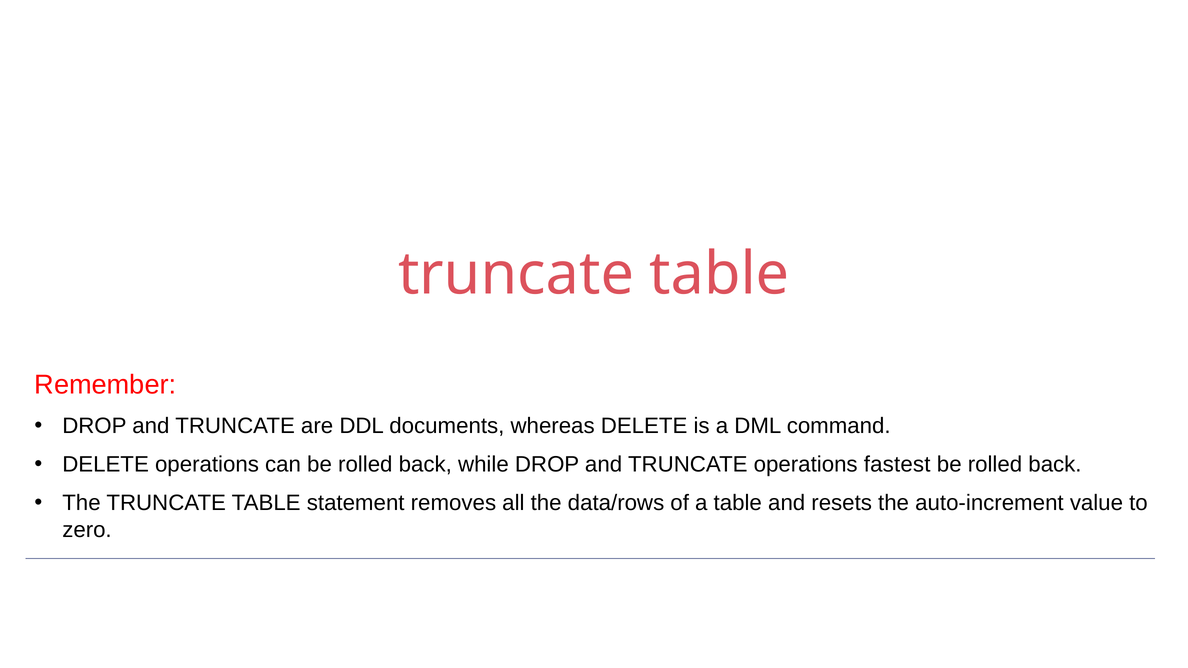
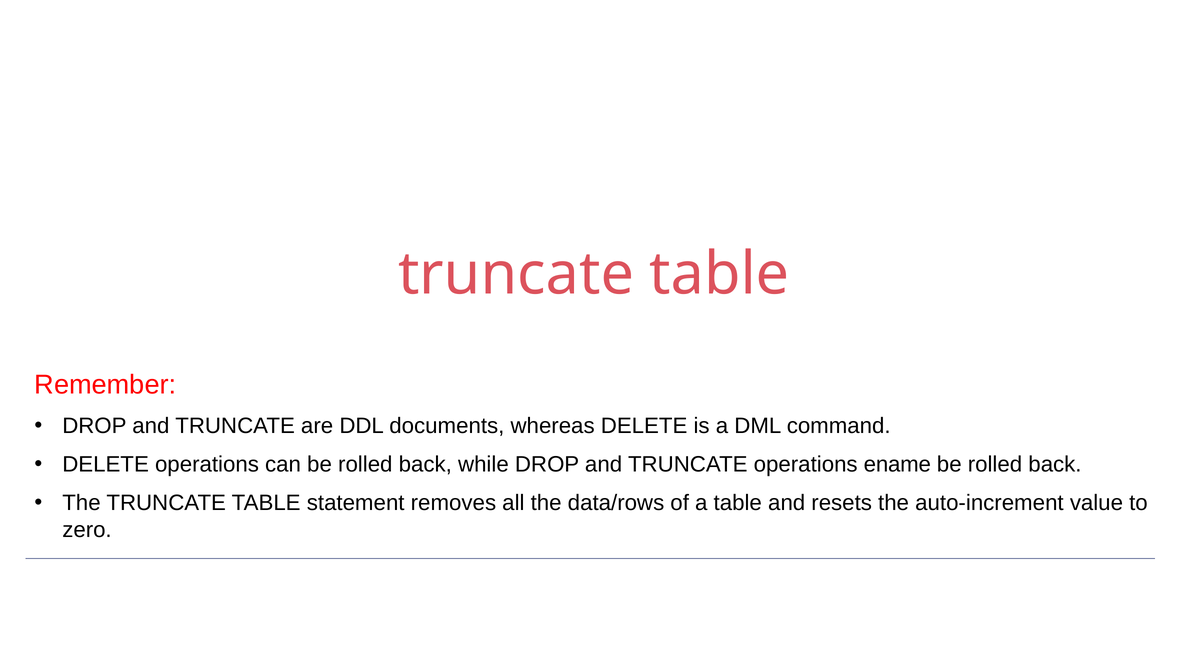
fastest: fastest -> ename
